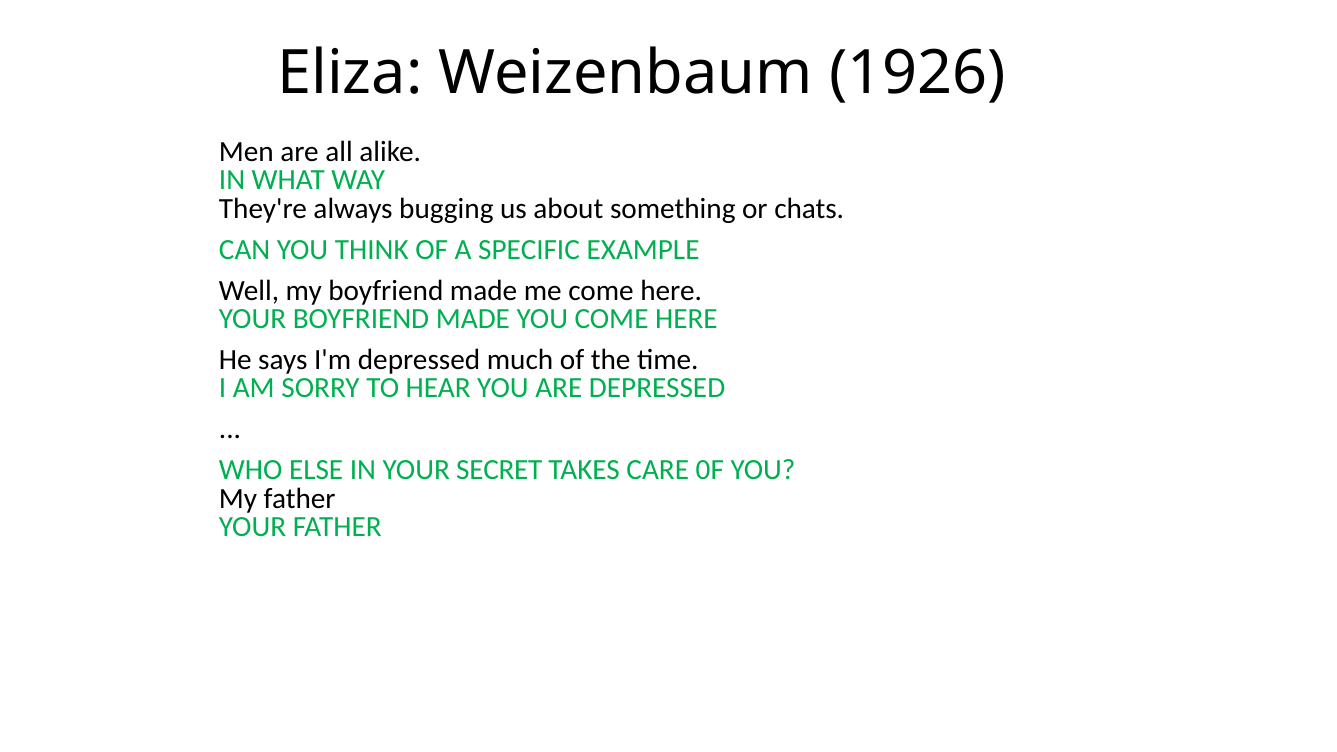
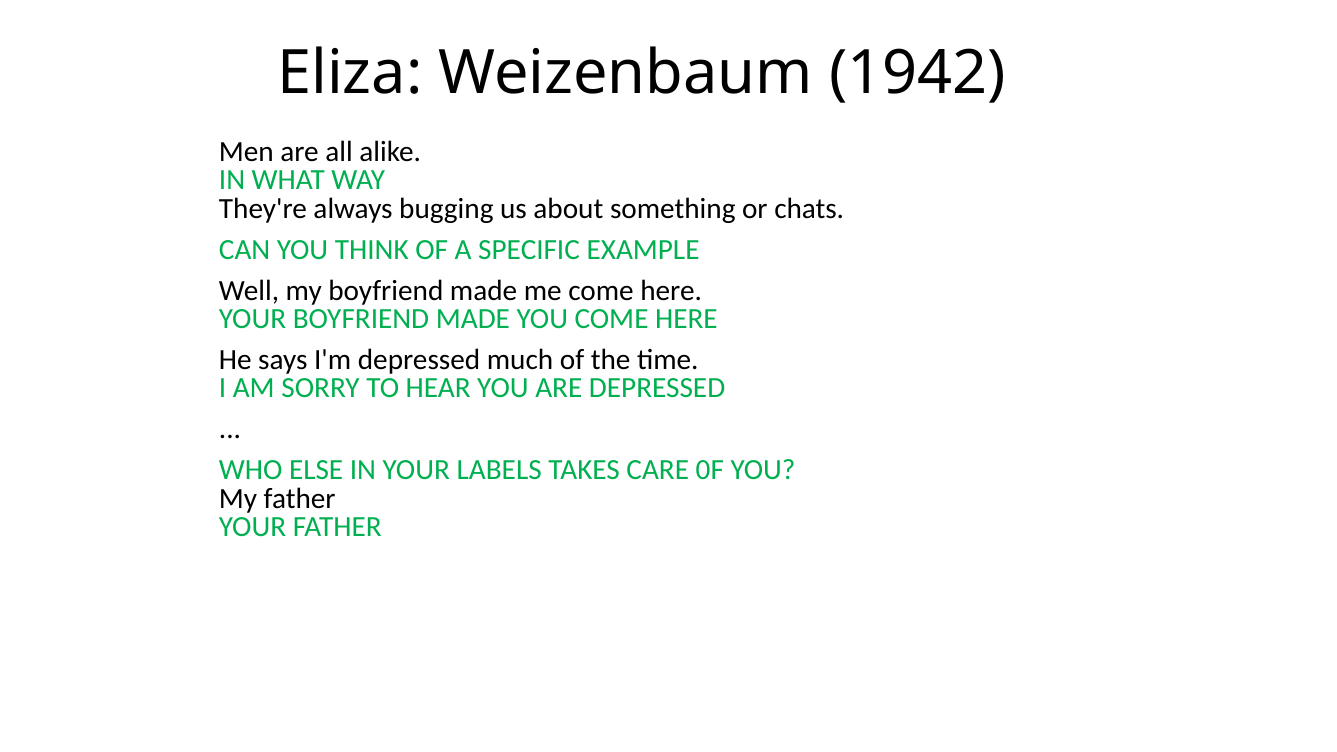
1926: 1926 -> 1942
SECRET: SECRET -> LABELS
